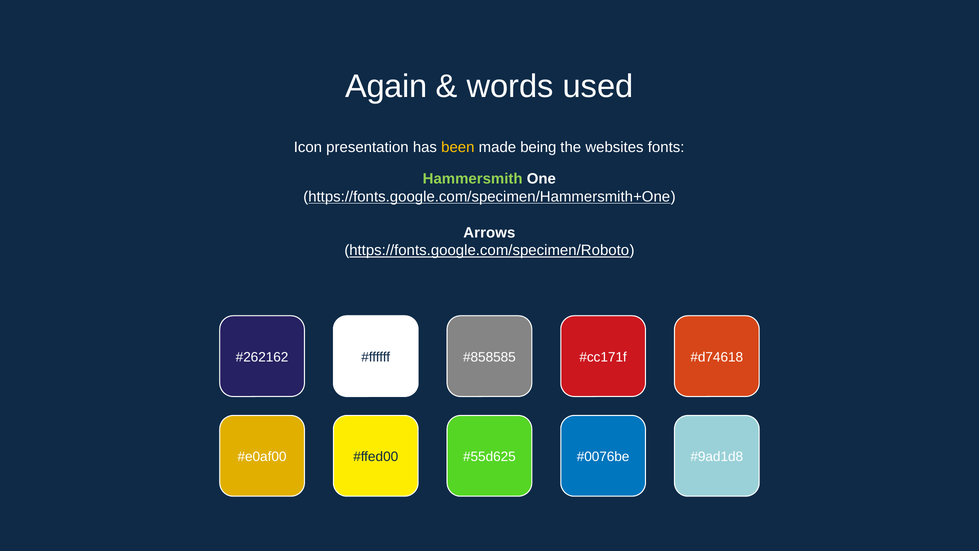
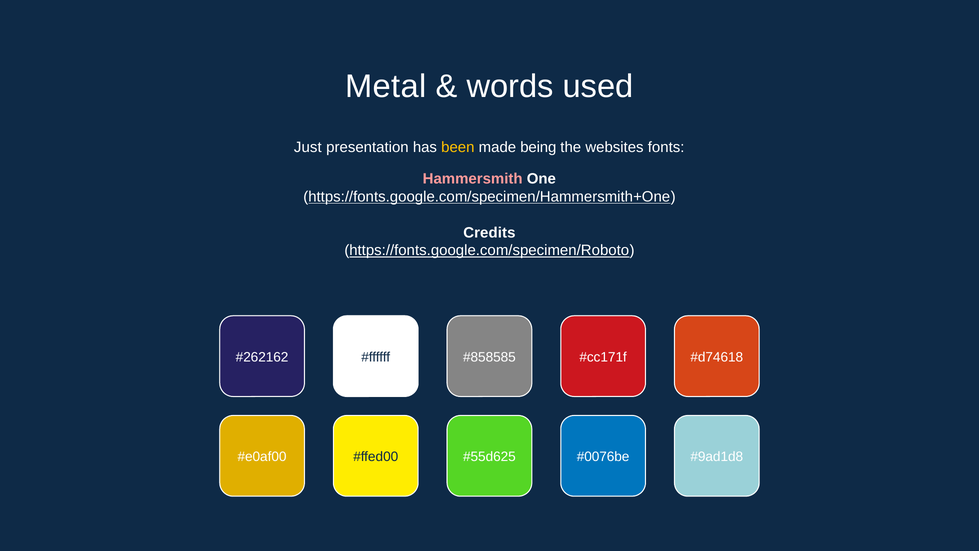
Again: Again -> Metal
Icon: Icon -> Just
Hammersmith colour: light green -> pink
Arrows: Arrows -> Credits
